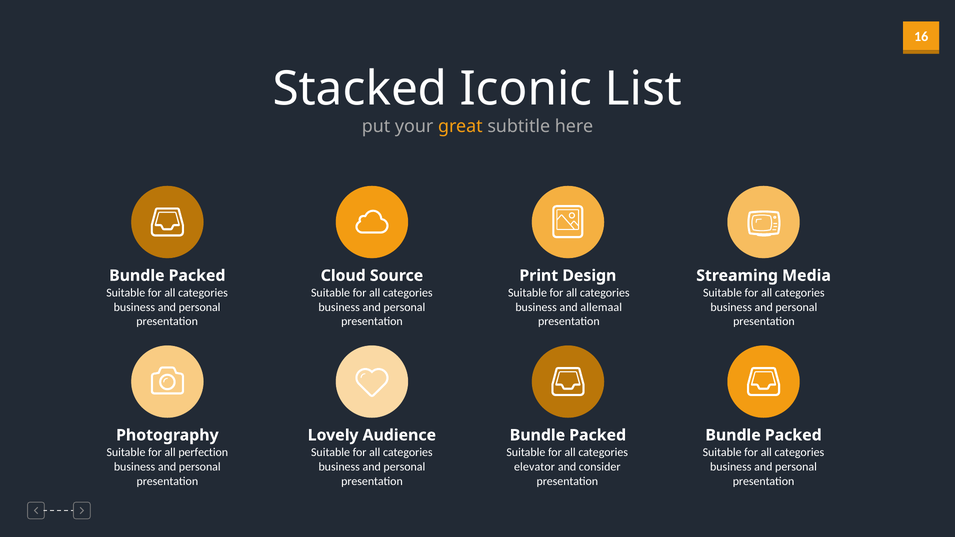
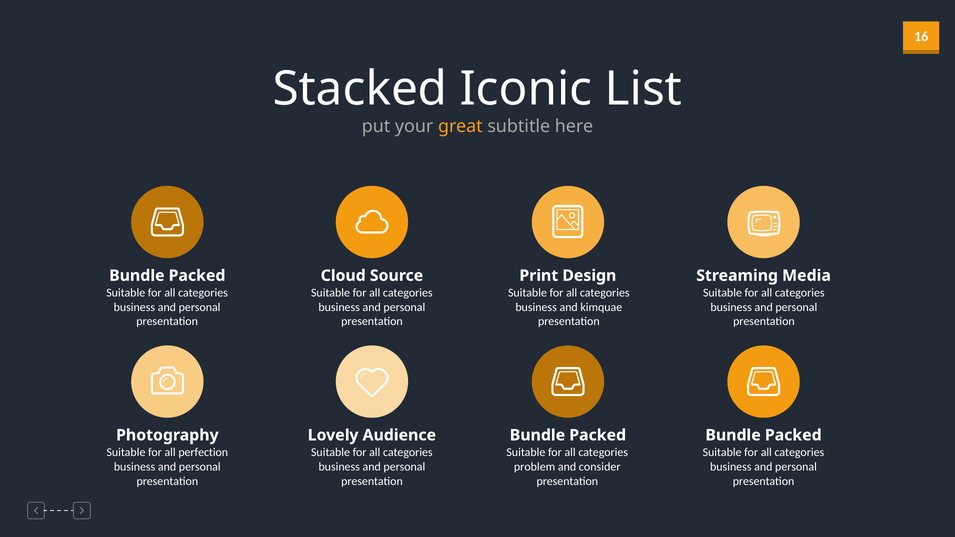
allemaal: allemaal -> kimquae
elevator: elevator -> problem
